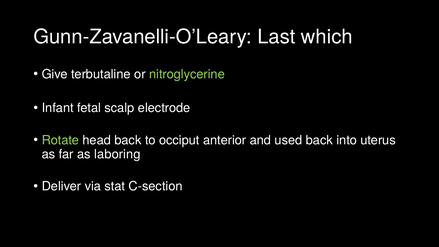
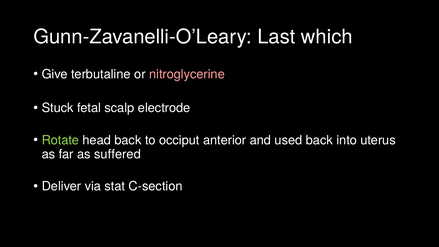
nitroglycerine colour: light green -> pink
Infant: Infant -> Stuck
laboring: laboring -> suffered
